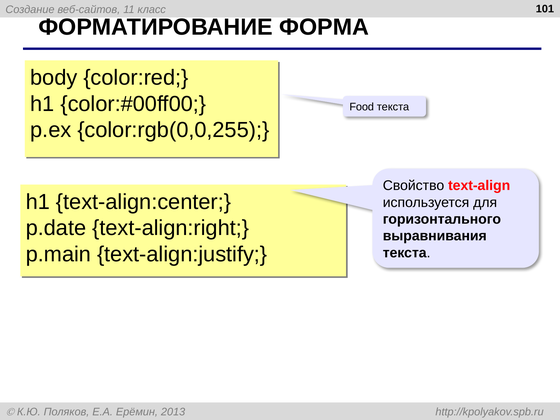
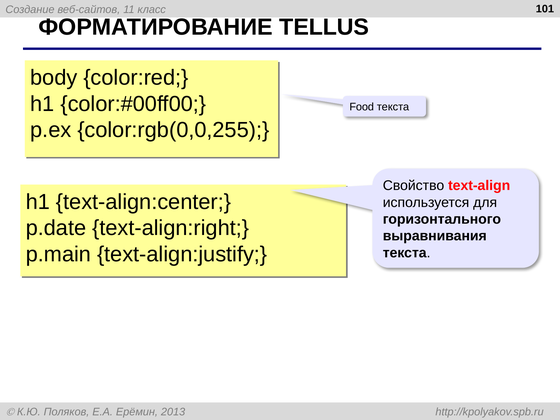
ФОРМА: ФОРМА -> TELLUS
